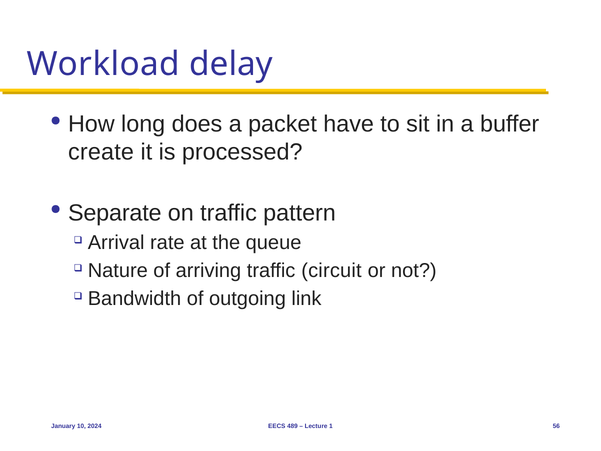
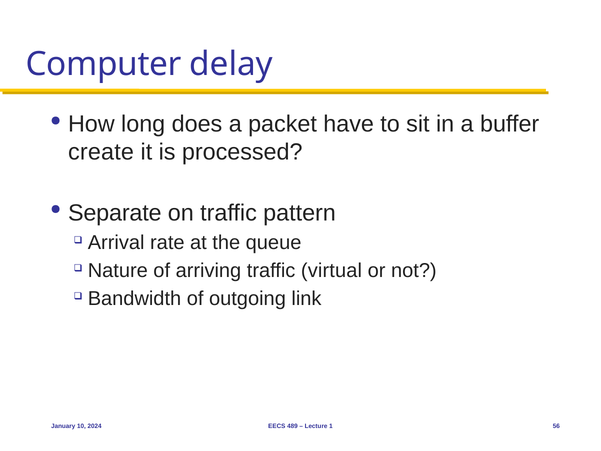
Workload: Workload -> Computer
circuit: circuit -> virtual
